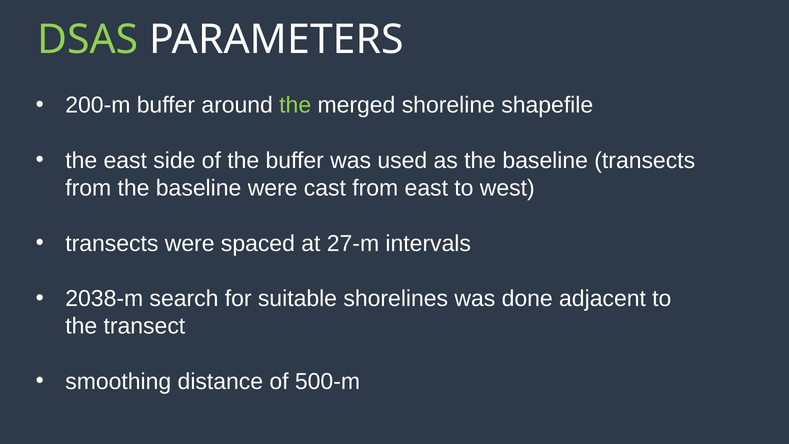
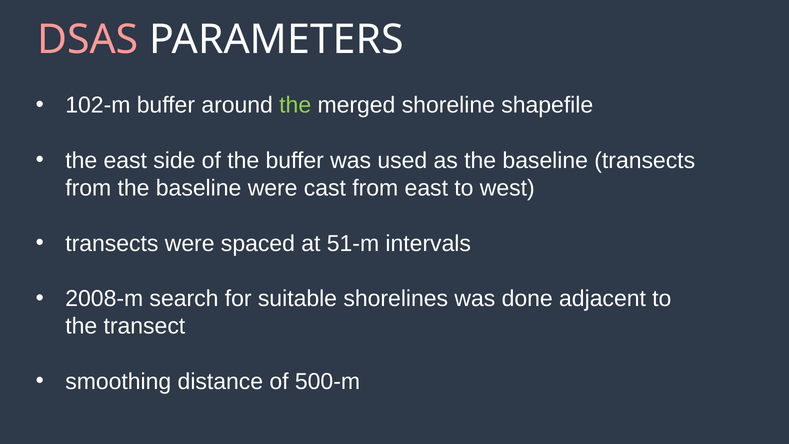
DSAS colour: light green -> pink
200-m: 200-m -> 102-m
27-m: 27-m -> 51-m
2038-m: 2038-m -> 2008-m
